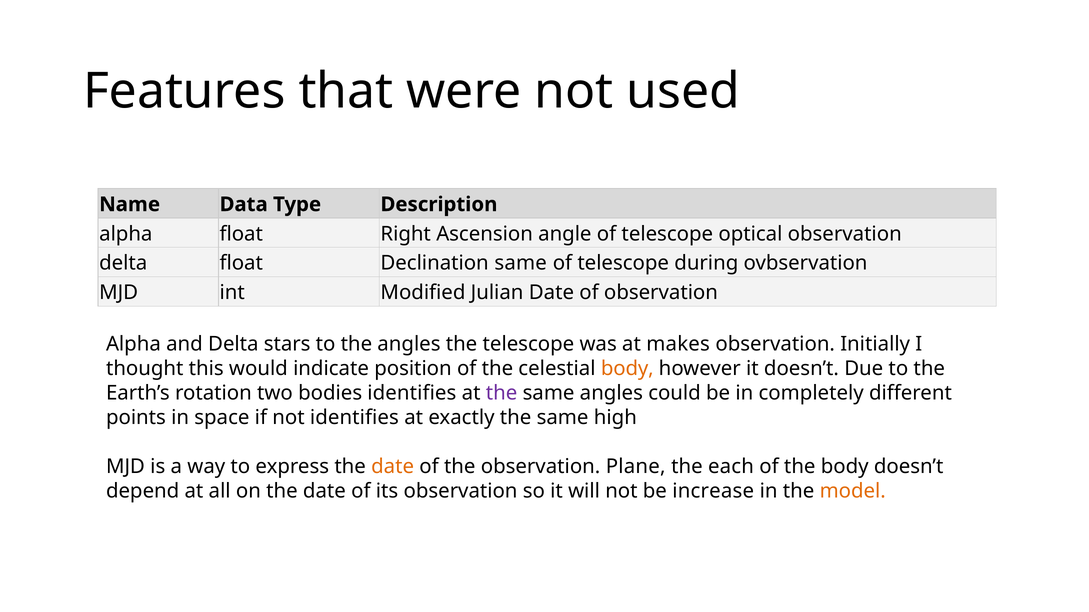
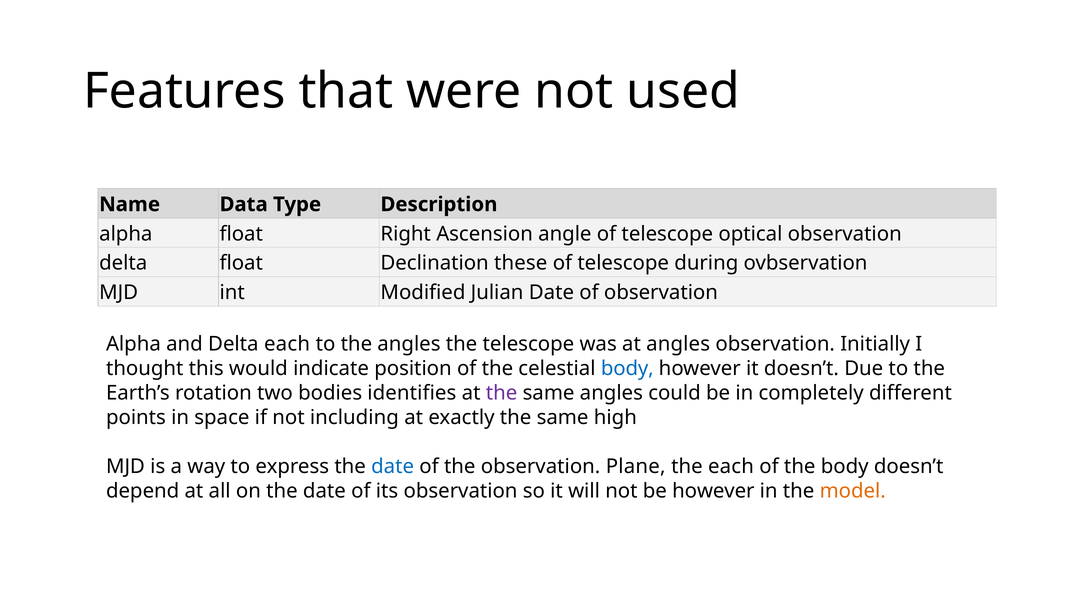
Declination same: same -> these
Delta stars: stars -> each
at makes: makes -> angles
body at (627, 369) colour: orange -> blue
not identifies: identifies -> including
date at (393, 467) colour: orange -> blue
be increase: increase -> however
